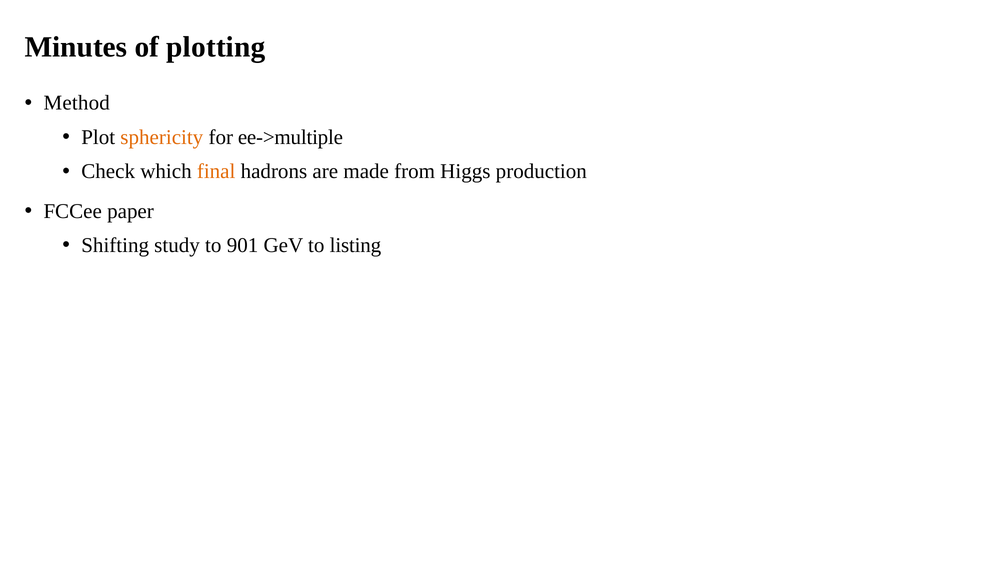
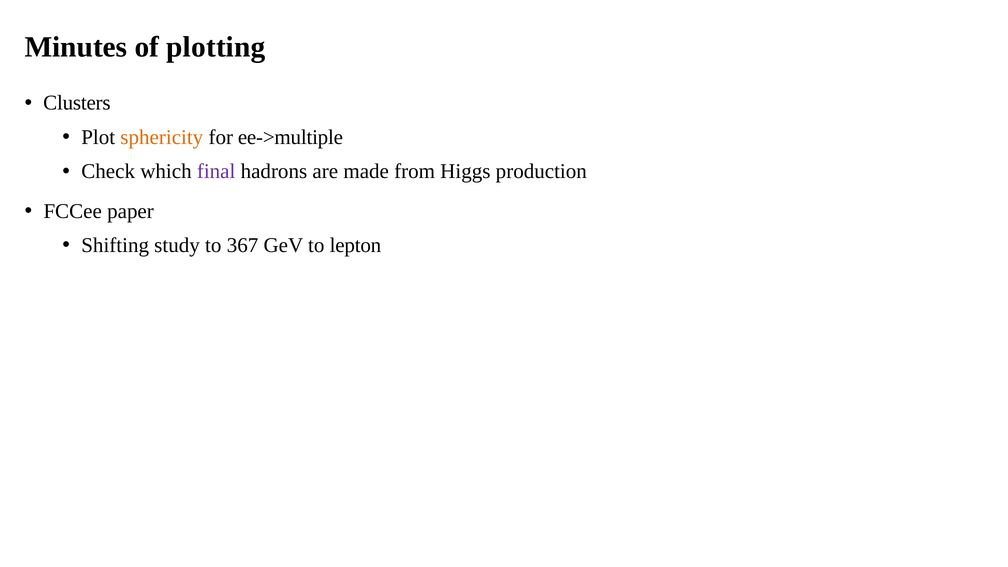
Method: Method -> Clusters
final colour: orange -> purple
901: 901 -> 367
listing: listing -> lepton
